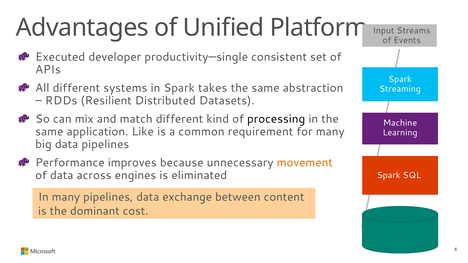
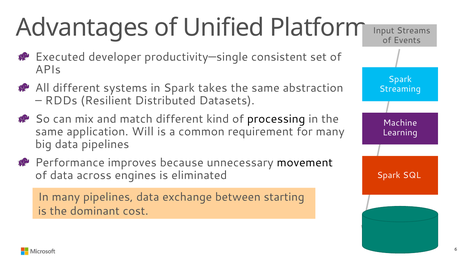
Like: Like -> Will
movement colour: orange -> black
content: content -> starting
